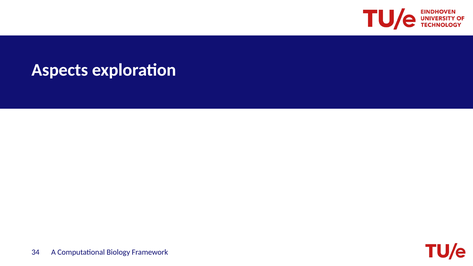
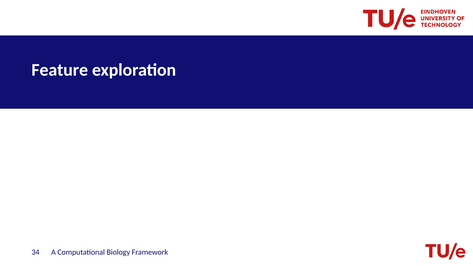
Aspects: Aspects -> Feature
